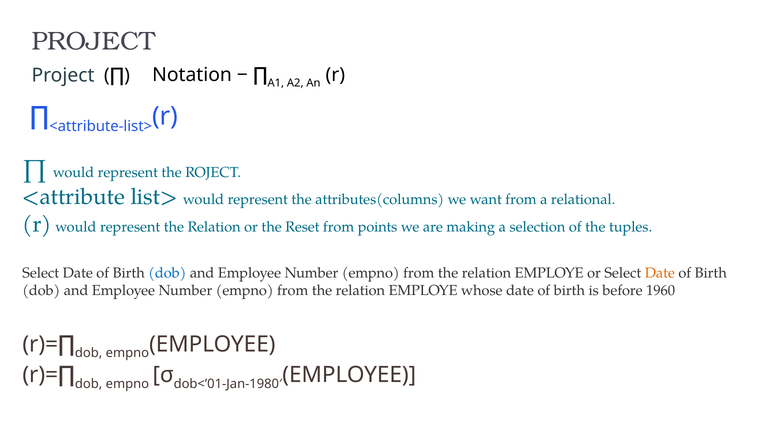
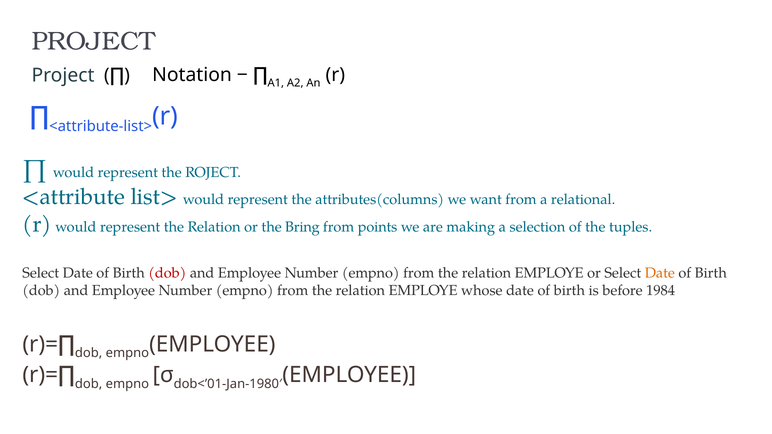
Reset: Reset -> Bring
dob at (167, 273) colour: blue -> red
1960: 1960 -> 1984
